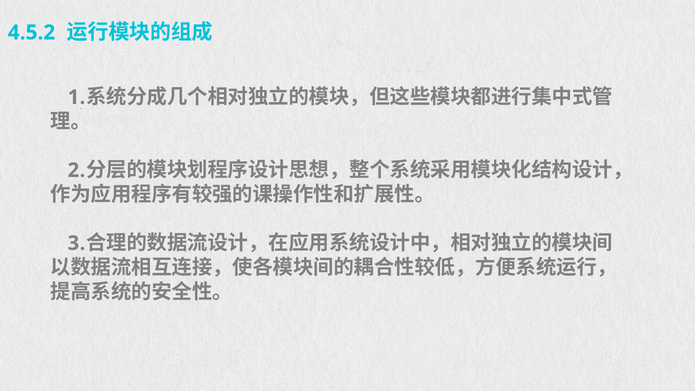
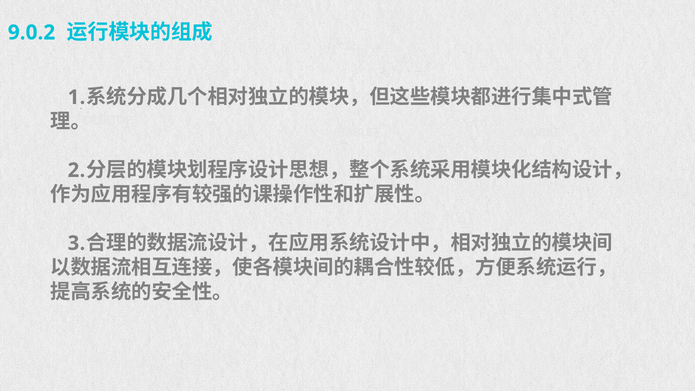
4.5.2: 4.5.2 -> 9.0.2
